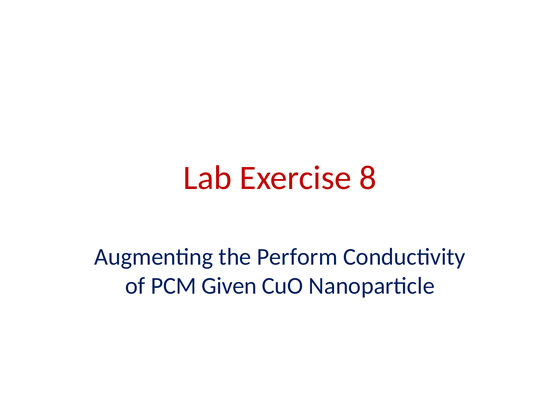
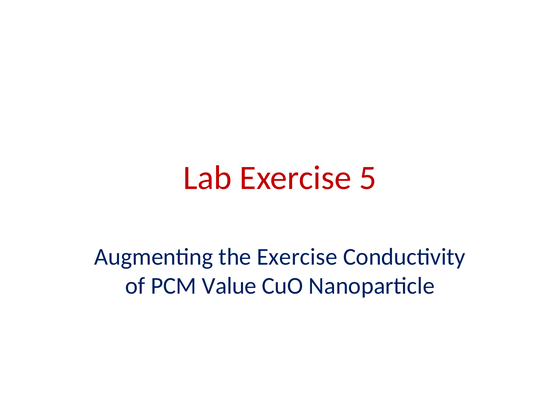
8: 8 -> 5
the Perform: Perform -> Exercise
Given: Given -> Value
